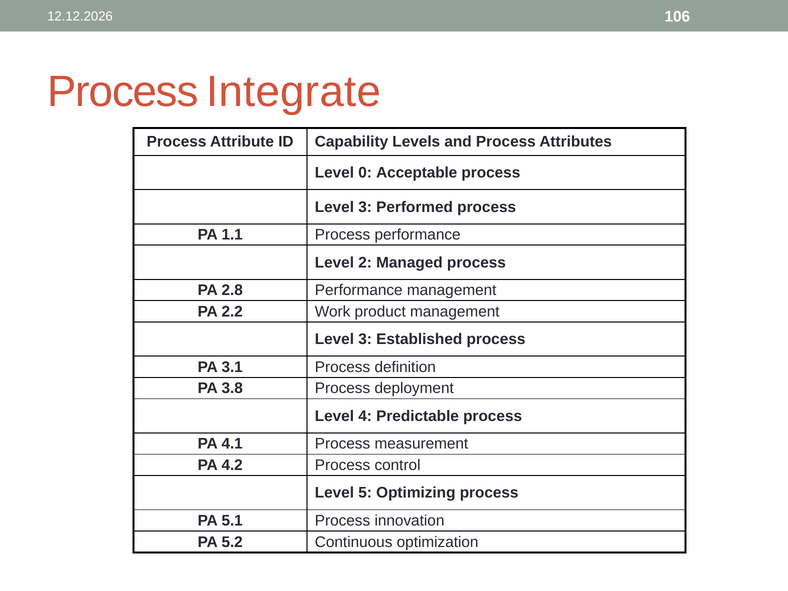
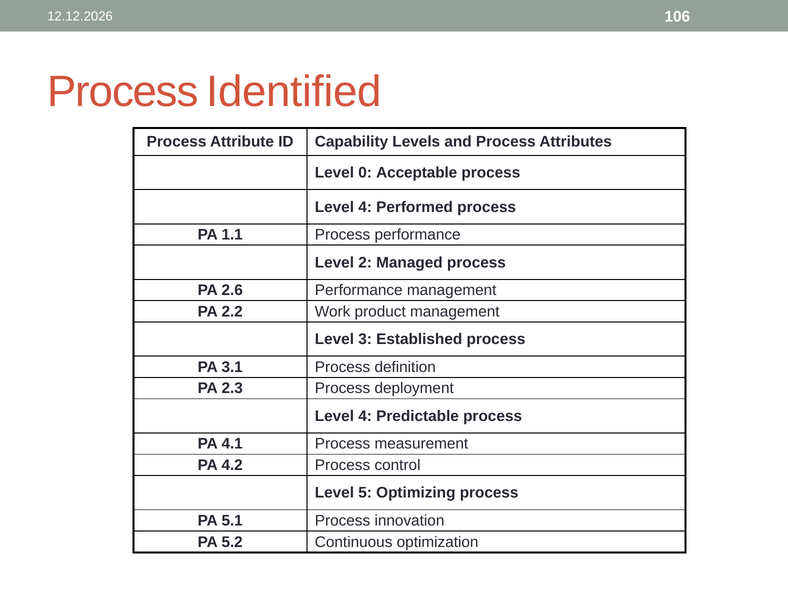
Integrate: Integrate -> Identified
3 at (365, 207): 3 -> 4
2.8: 2.8 -> 2.6
3.8: 3.8 -> 2.3
